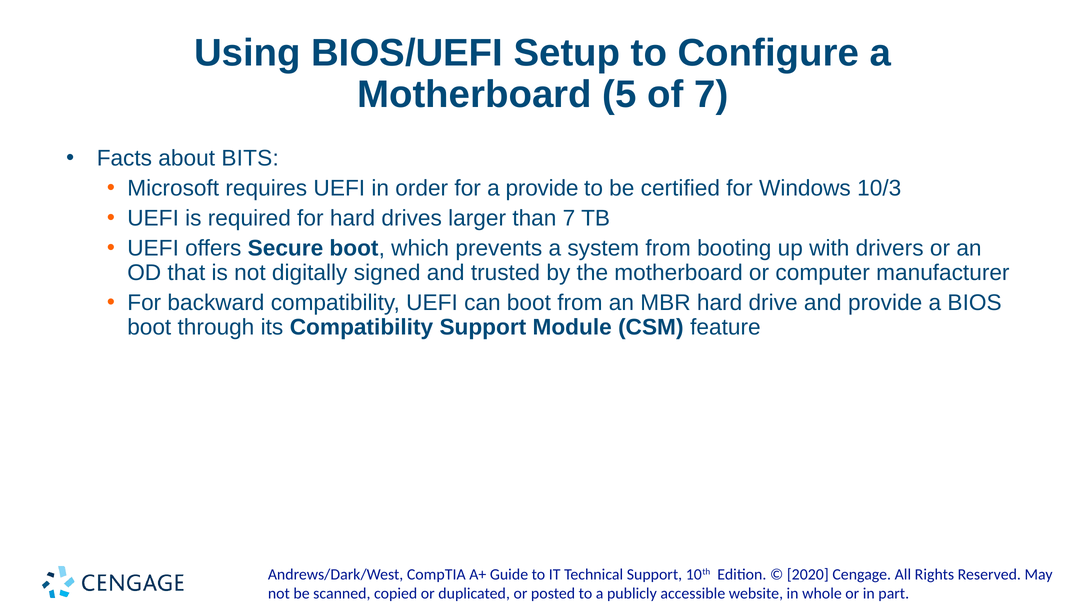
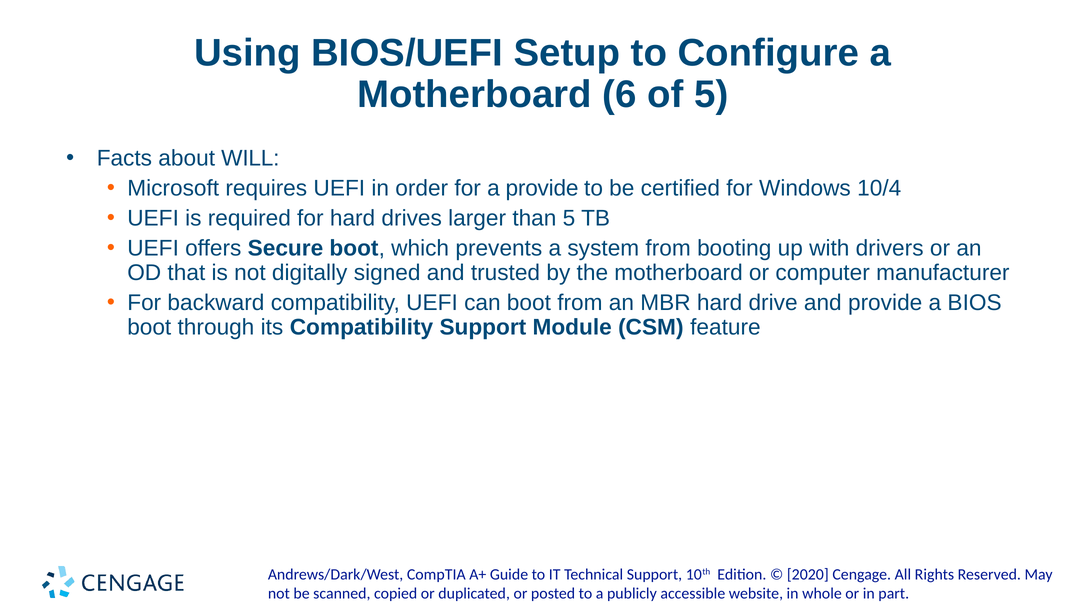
5: 5 -> 6
of 7: 7 -> 5
BITS: BITS -> WILL
10/3: 10/3 -> 10/4
than 7: 7 -> 5
